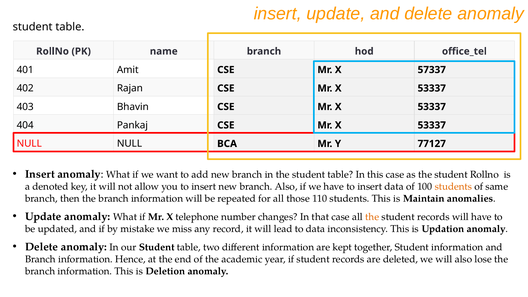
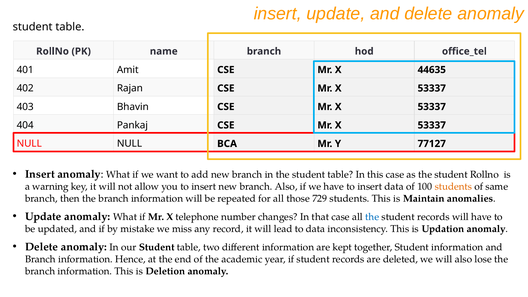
57337: 57337 -> 44635
denoted: denoted -> warning
110: 110 -> 729
the at (372, 217) colour: orange -> blue
